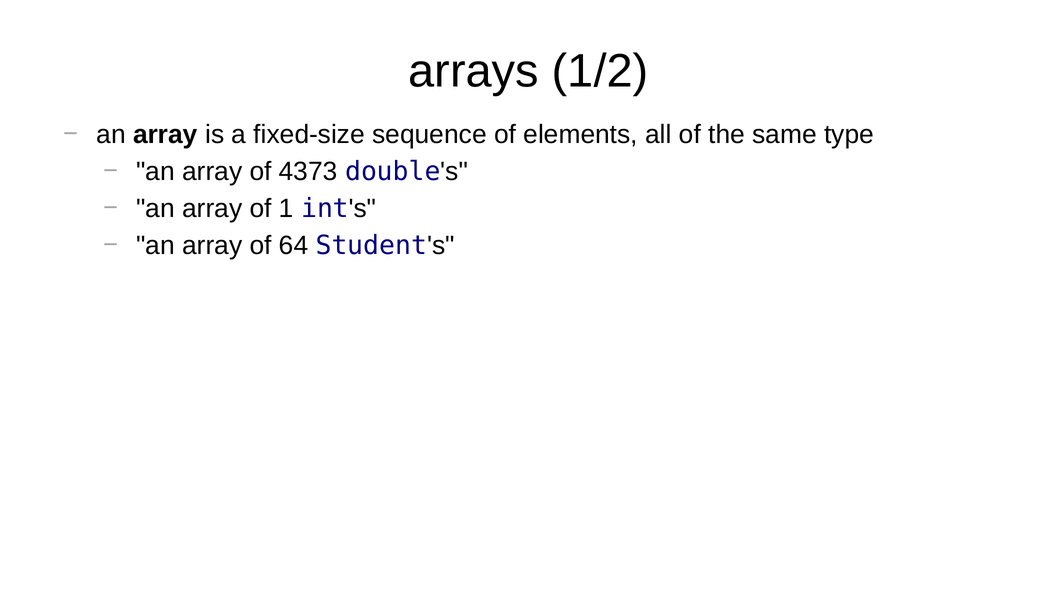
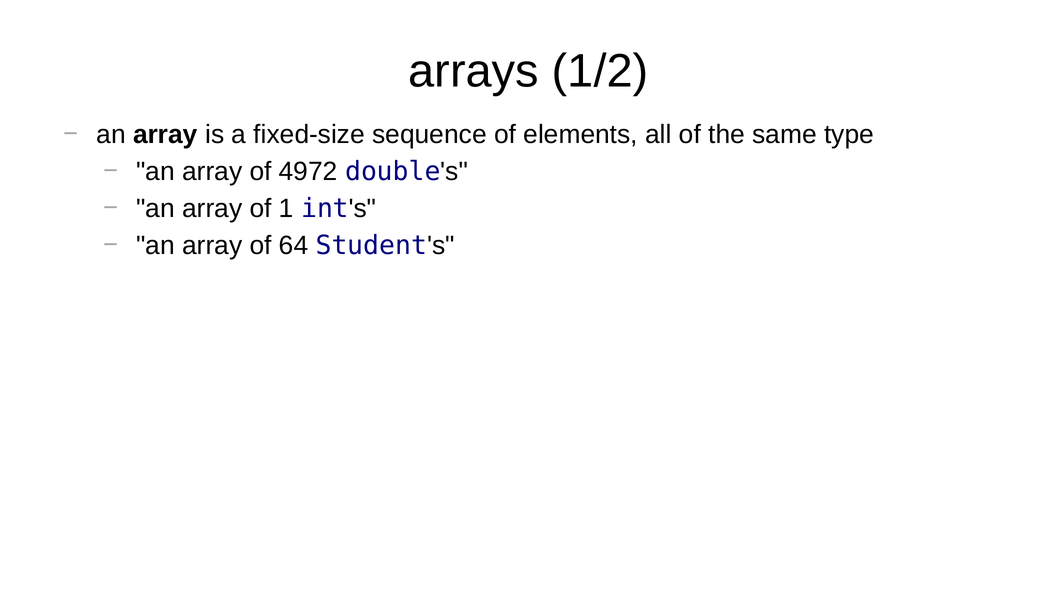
4373: 4373 -> 4972
